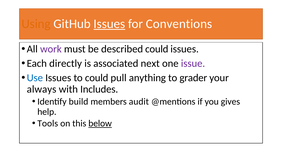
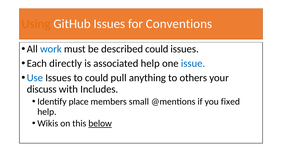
Issues at (109, 24) underline: present -> none
work colour: purple -> blue
associated next: next -> help
issue colour: purple -> blue
grader: grader -> others
always: always -> discuss
build: build -> place
audit: audit -> small
gives: gives -> fixed
Tools: Tools -> Wikis
